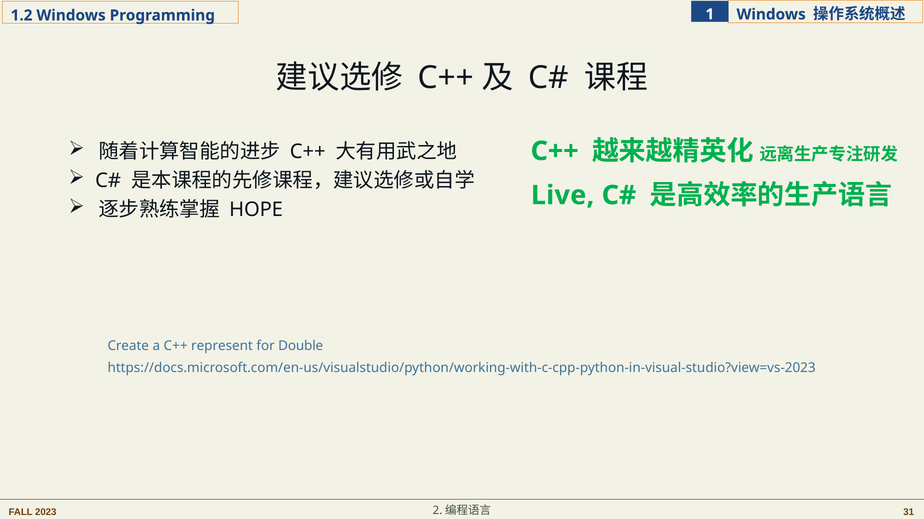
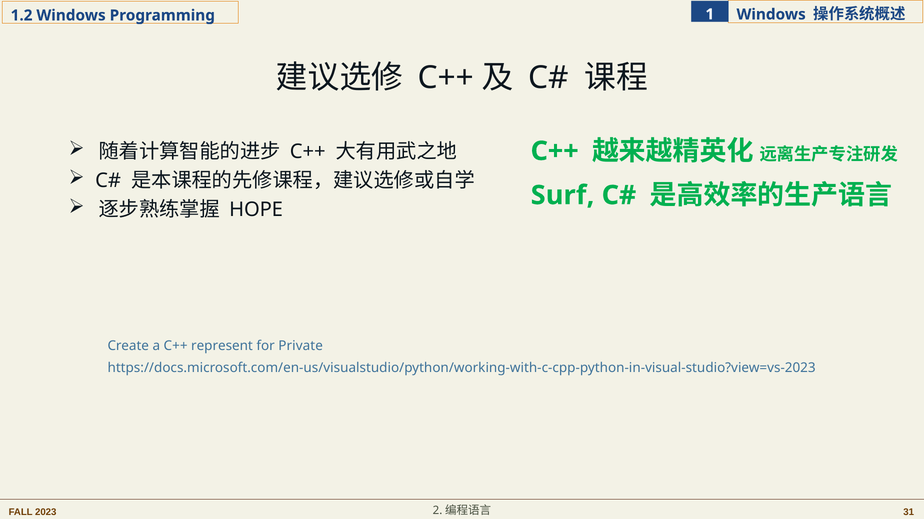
Live: Live -> Surf
Double: Double -> Private
